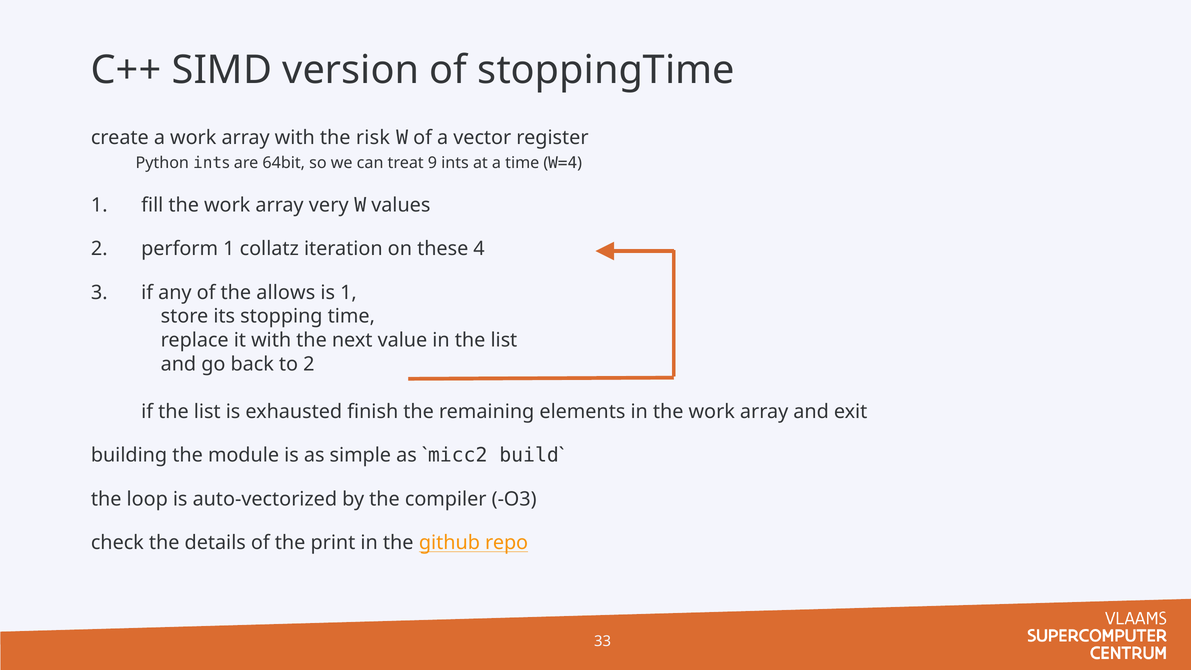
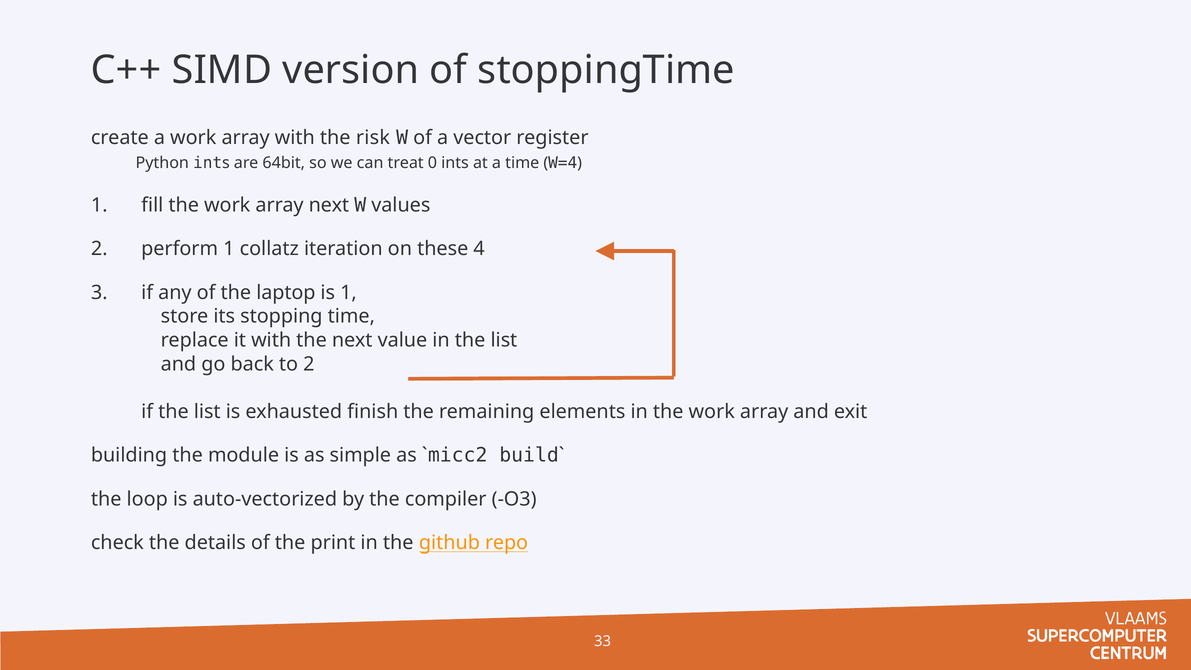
9: 9 -> 0
array very: very -> next
allows: allows -> laptop
